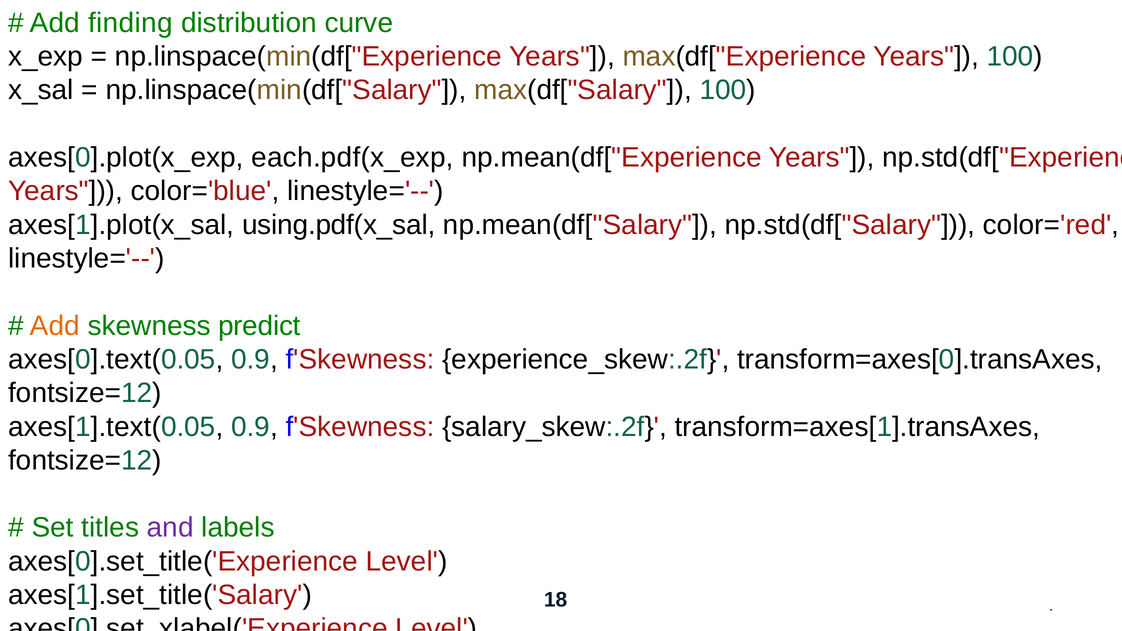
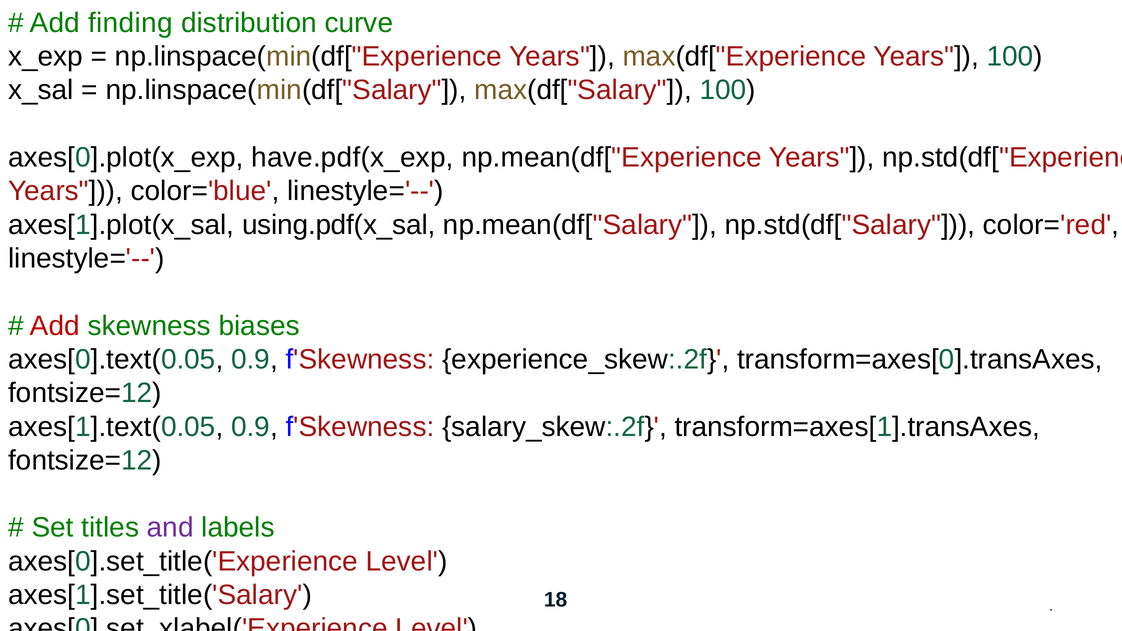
each.pdf(x_exp: each.pdf(x_exp -> have.pdf(x_exp
Add at (55, 326) colour: orange -> red
predict: predict -> biases
